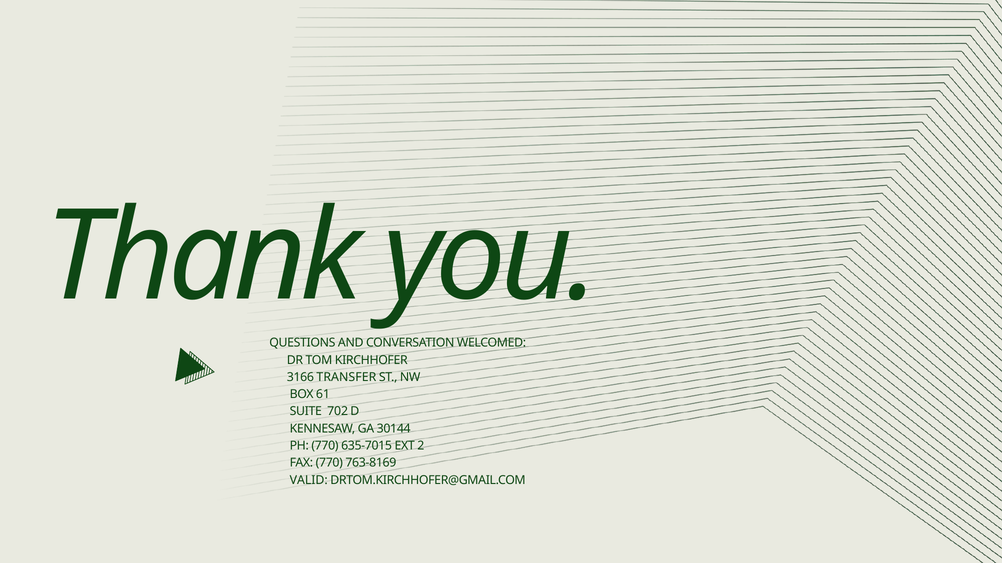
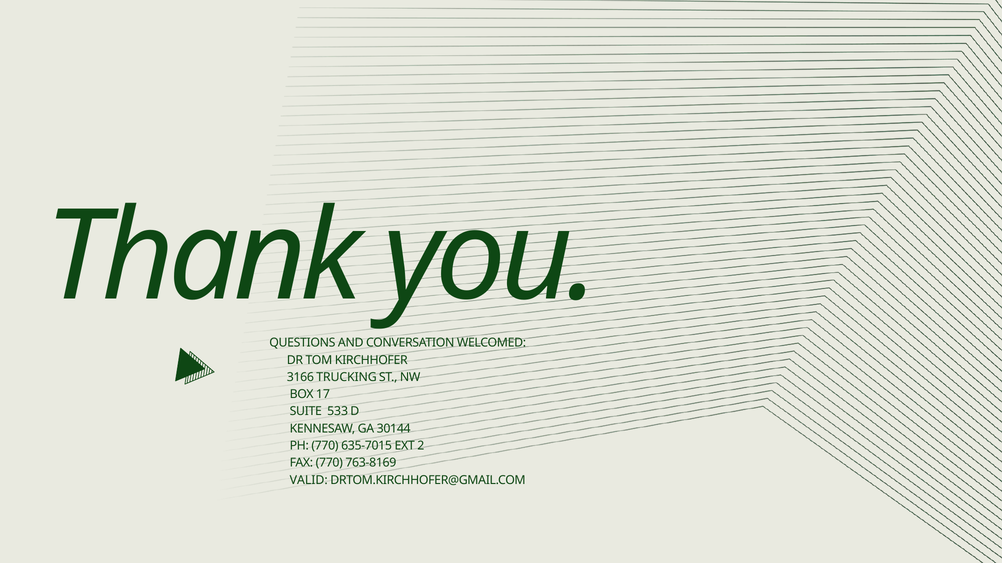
TRANSFER: TRANSFER -> TRUCKING
61: 61 -> 17
702: 702 -> 533
